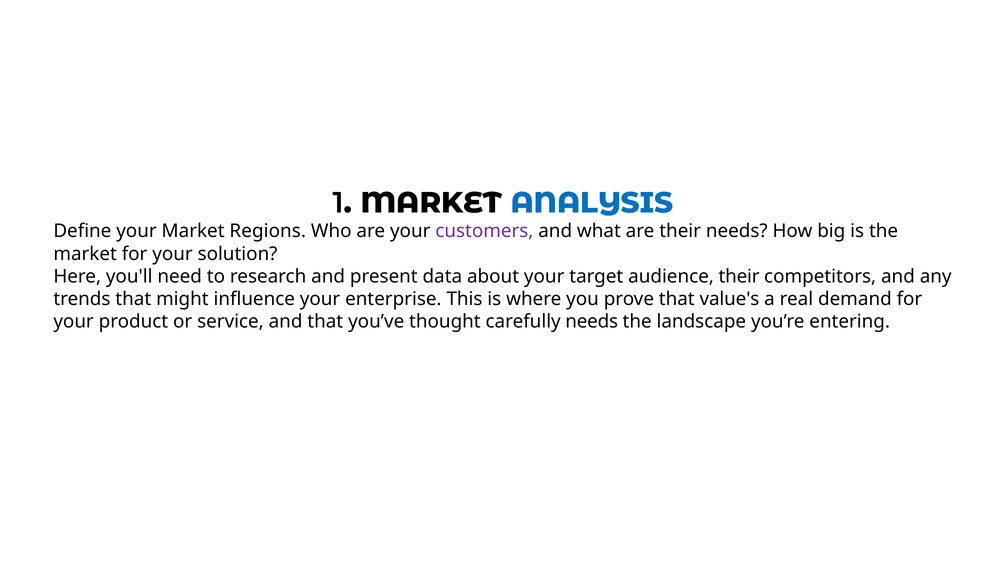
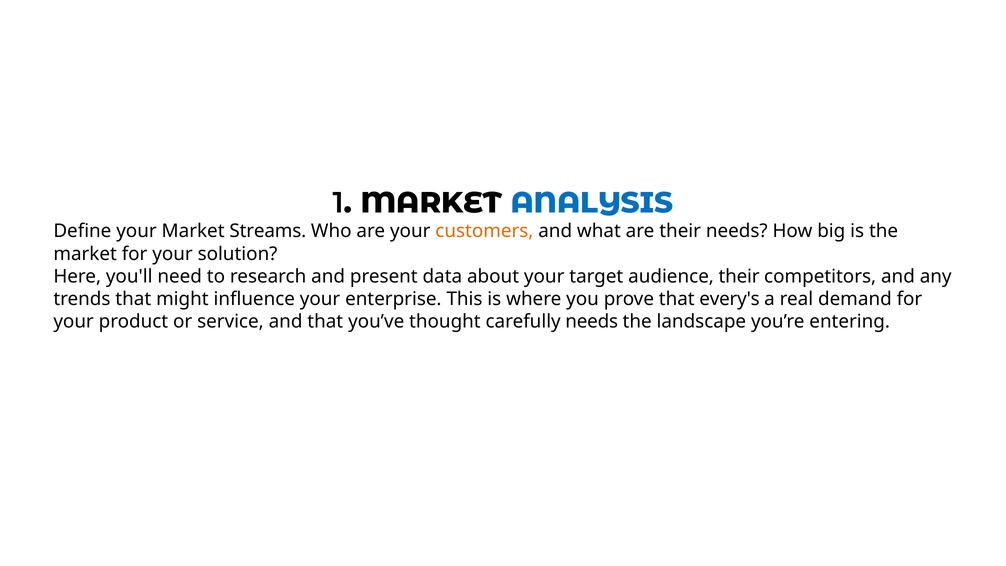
Regions: Regions -> Streams
customers colour: purple -> orange
value's: value's -> every's
